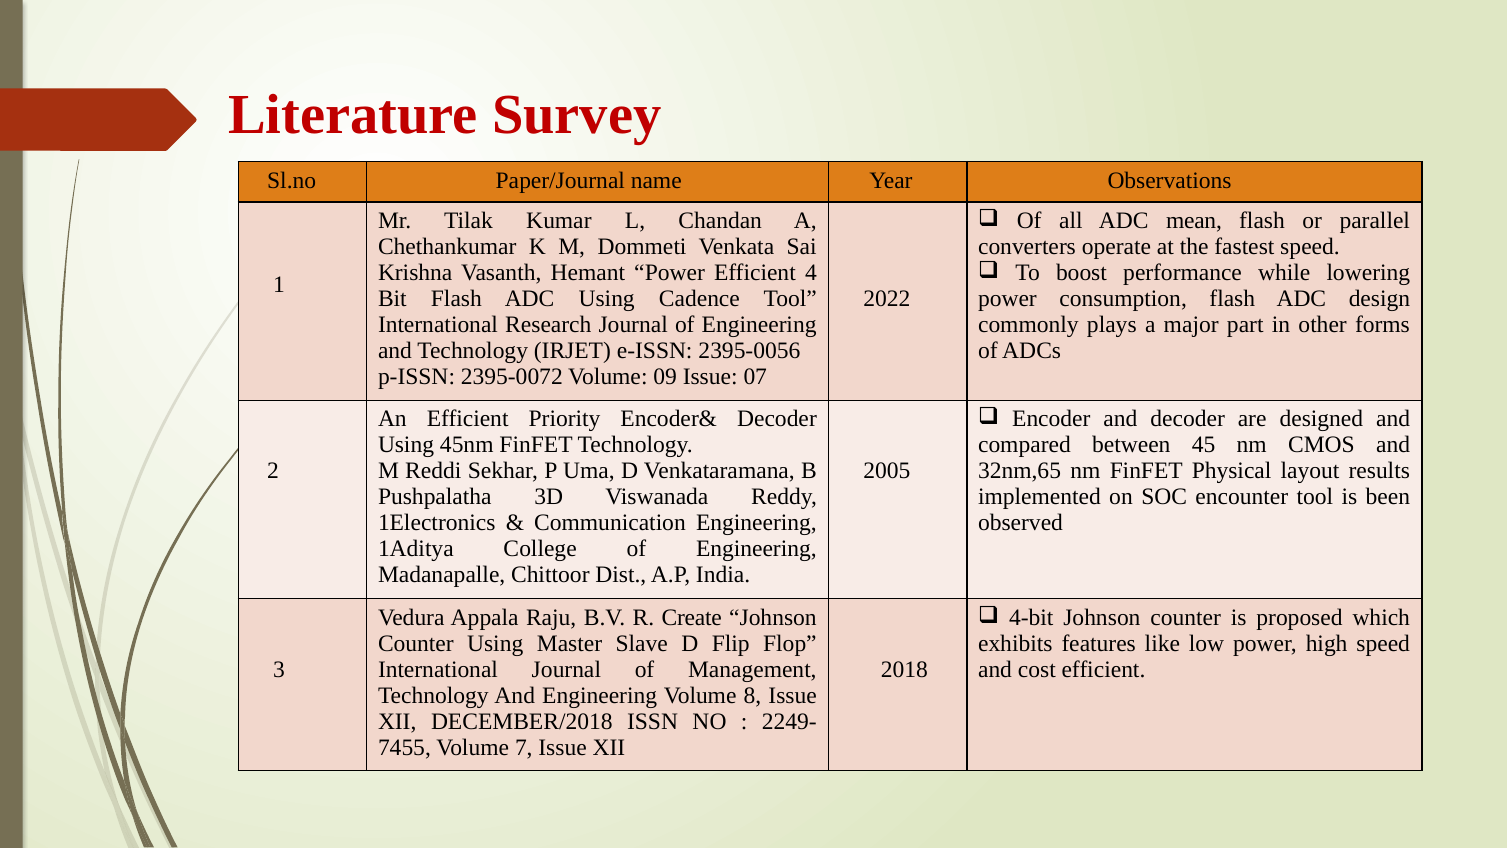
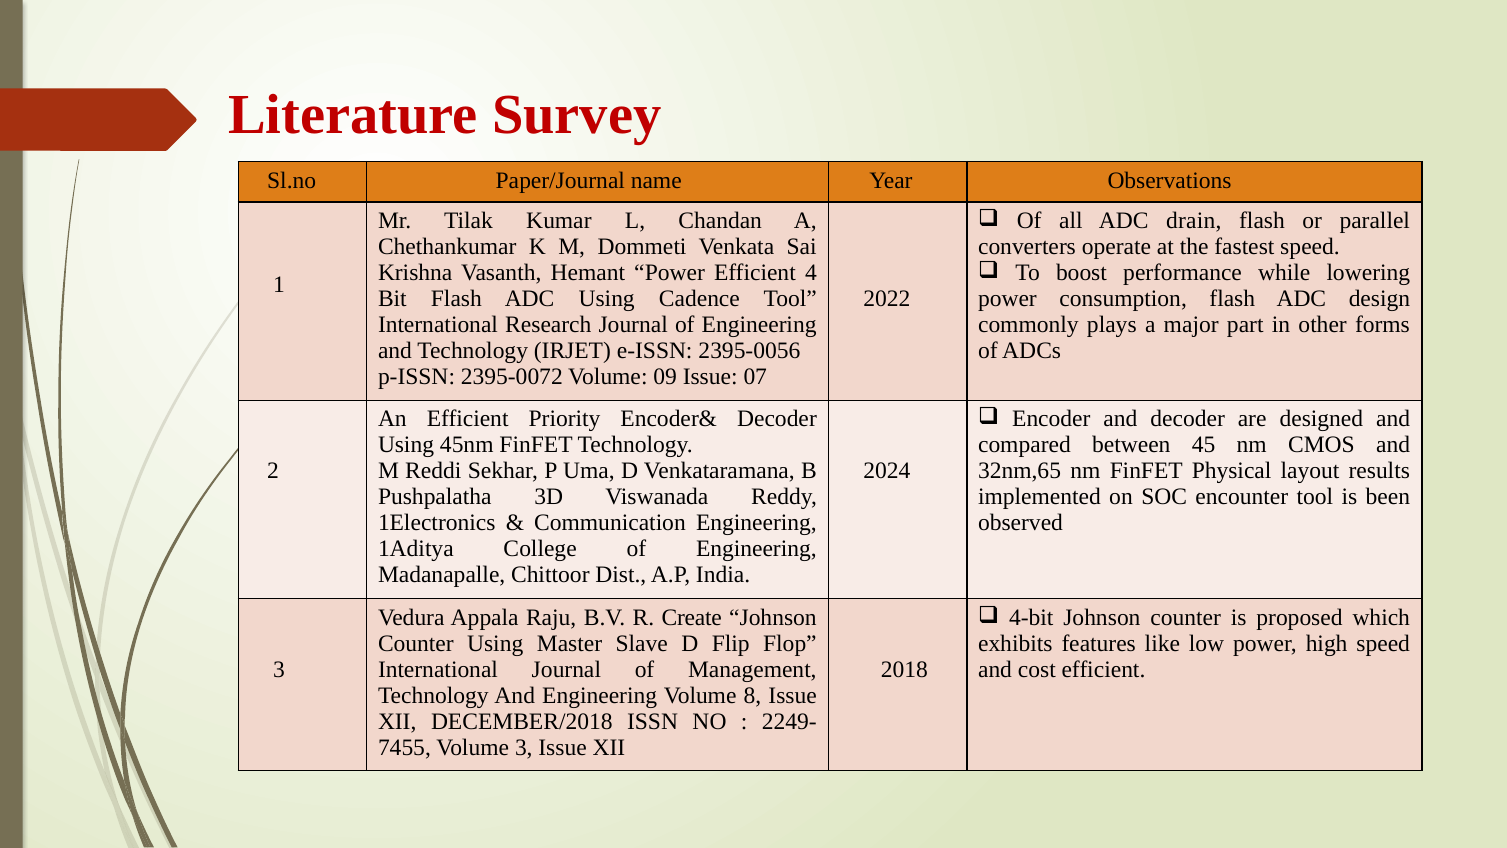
mean: mean -> drain
2005: 2005 -> 2024
Volume 7: 7 -> 3
